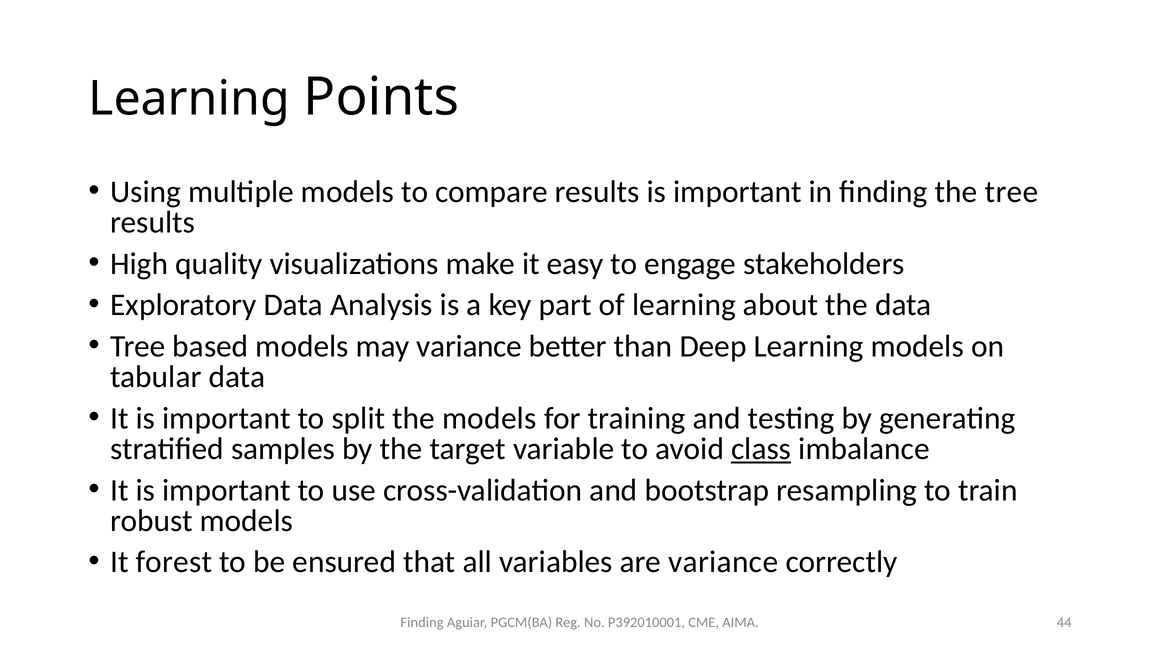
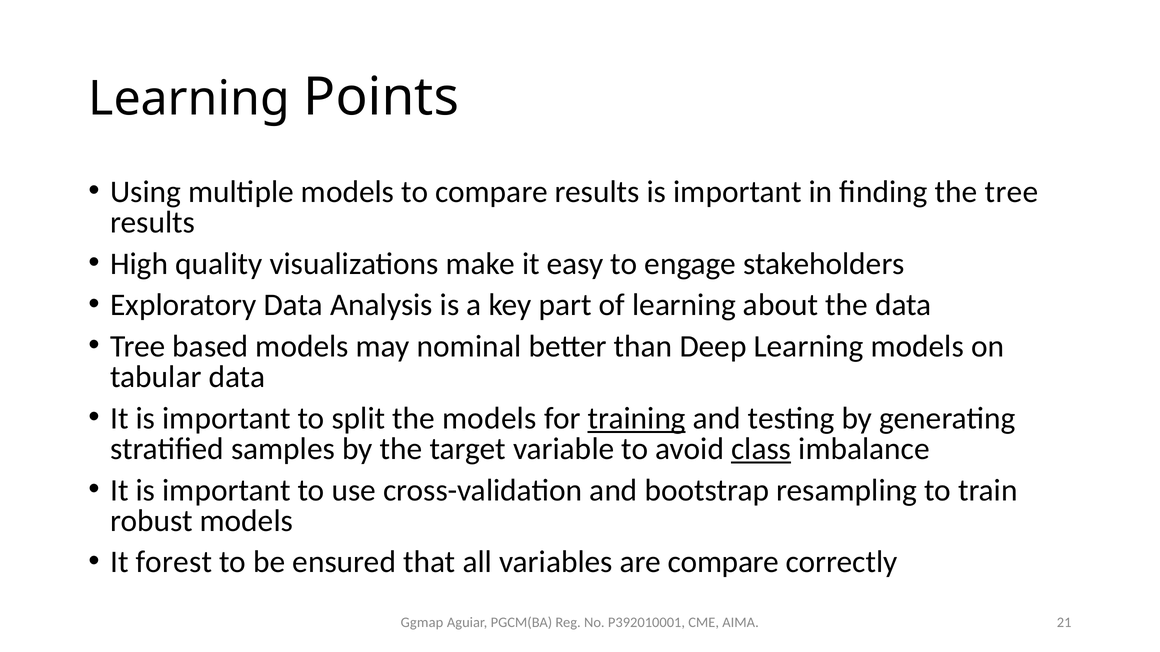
may variance: variance -> nominal
training underline: none -> present
are variance: variance -> compare
Finding at (422, 623): Finding -> Ggmap
44: 44 -> 21
